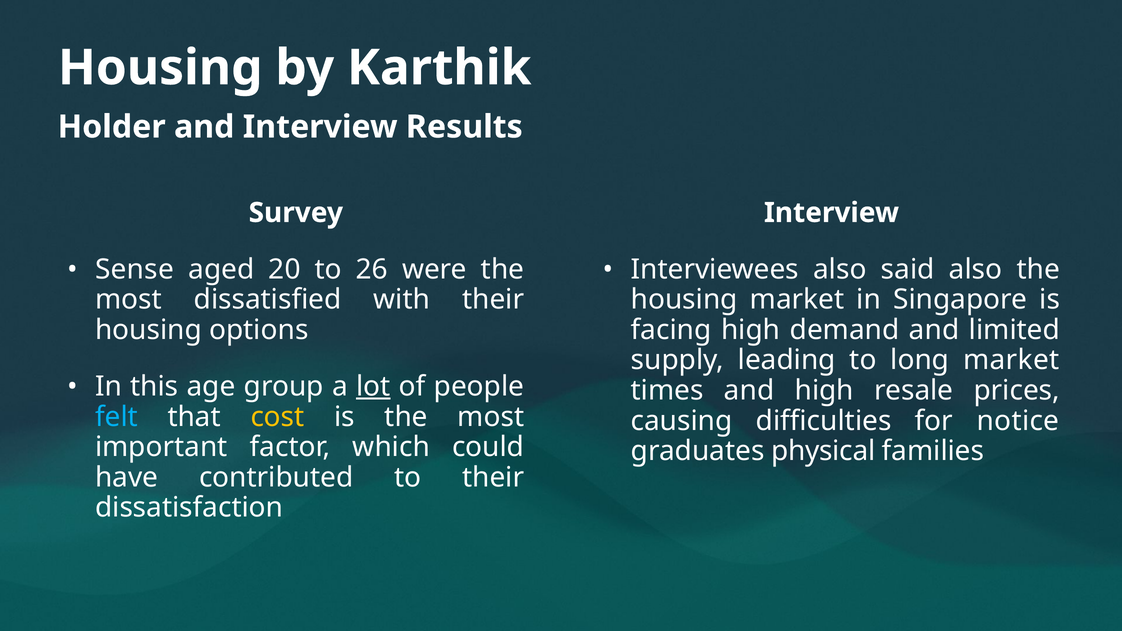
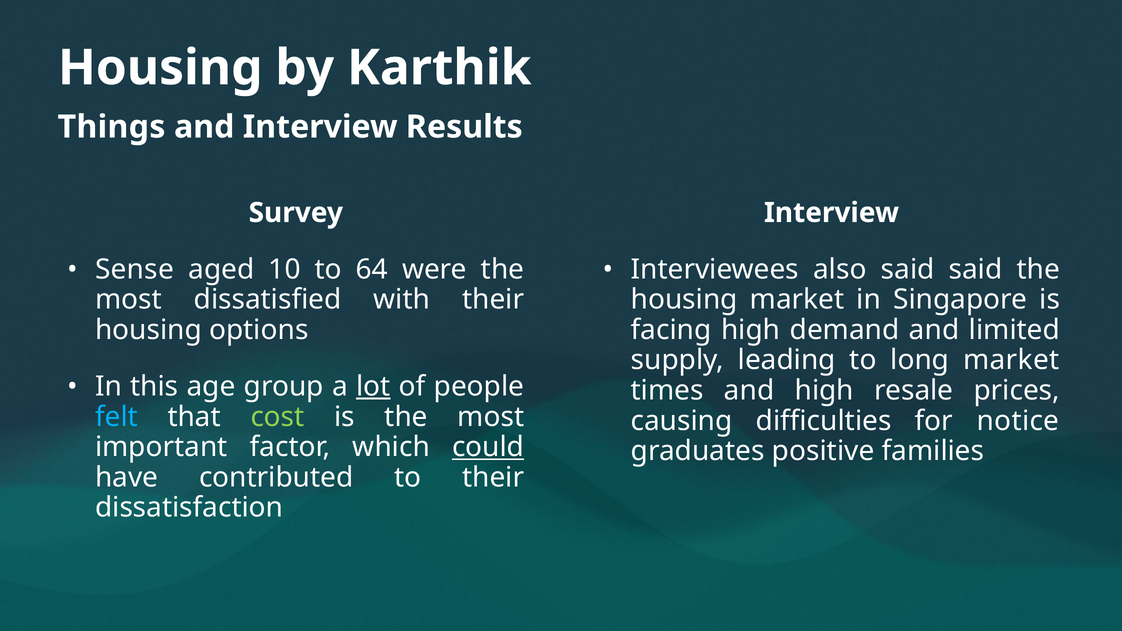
Holder: Holder -> Things
20: 20 -> 10
26: 26 -> 64
said also: also -> said
cost colour: yellow -> light green
could underline: none -> present
physical: physical -> positive
